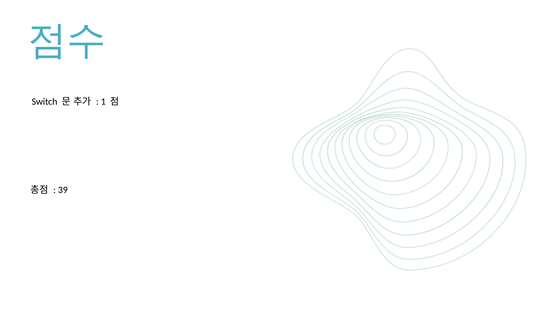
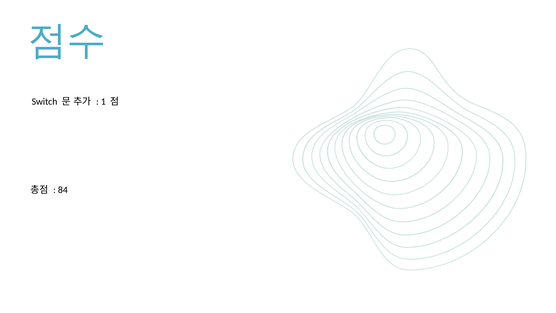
39: 39 -> 84
